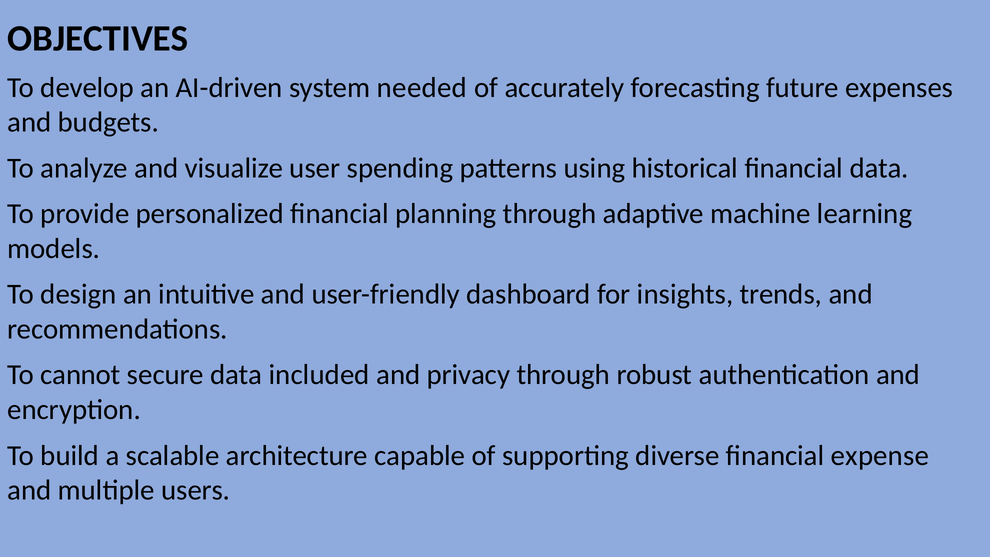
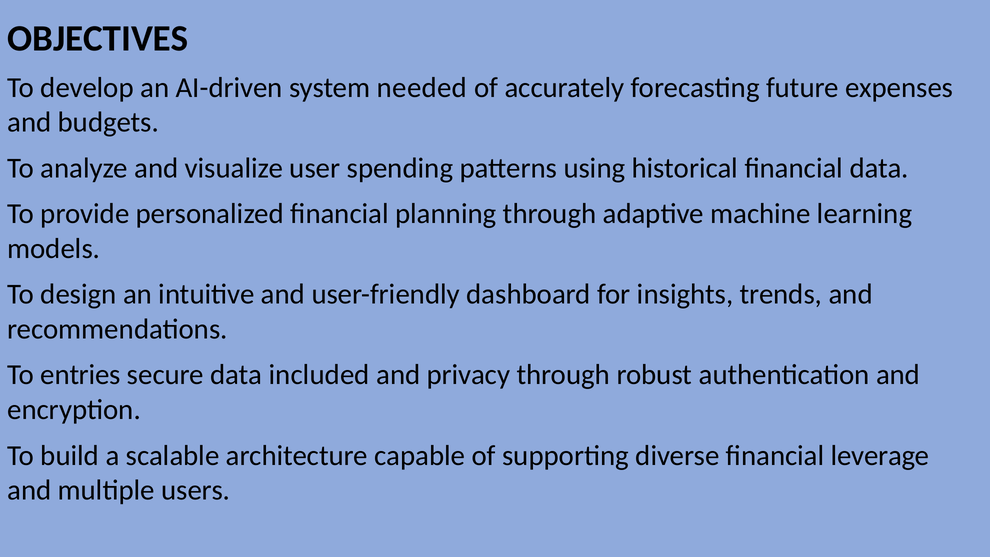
cannot: cannot -> entries
expense: expense -> leverage
